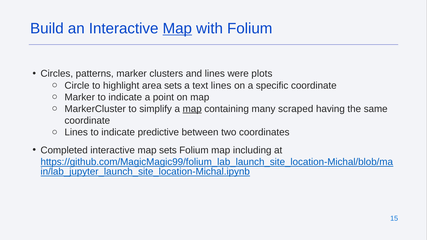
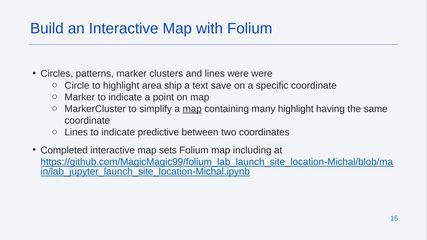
Map at (177, 29) underline: present -> none
were plots: plots -> were
area sets: sets -> ship
text lines: lines -> save
many scraped: scraped -> highlight
